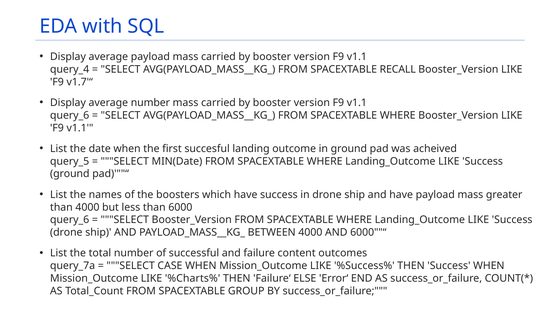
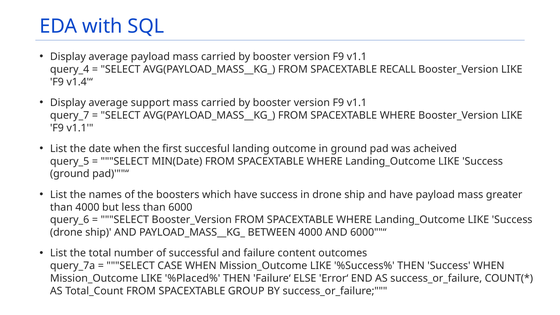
v1.7'“: v1.7'“ -> v1.4'“
average number: number -> support
query_6 at (70, 115): query_6 -> query_7
%Charts%: %Charts% -> %Placed%
